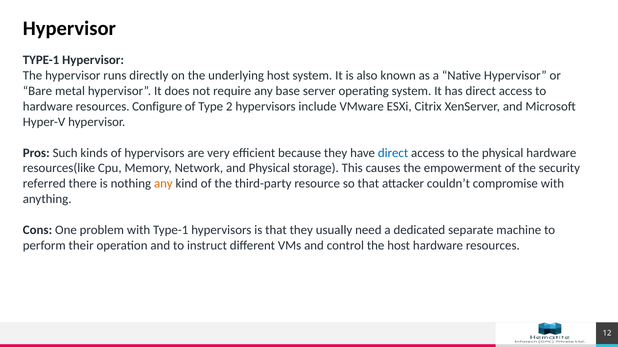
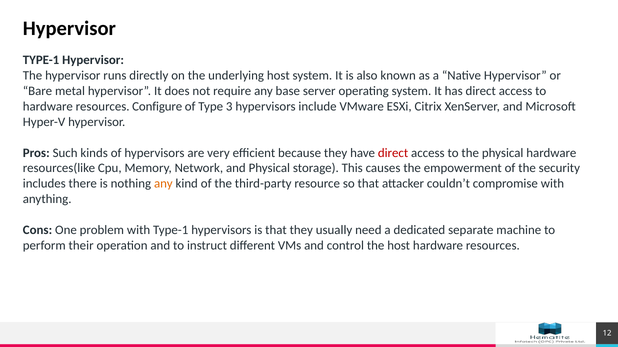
2: 2 -> 3
direct at (393, 153) colour: blue -> red
referred: referred -> includes
